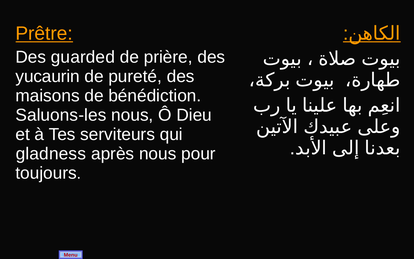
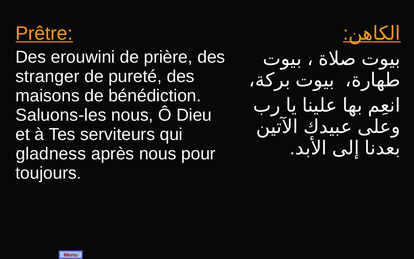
guarded: guarded -> erouwini
yucaurin: yucaurin -> stranger
